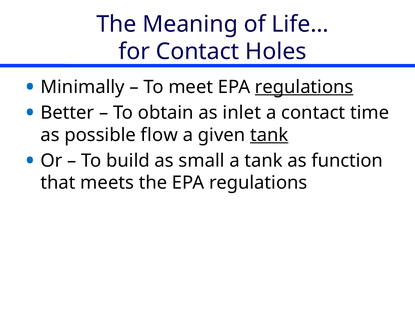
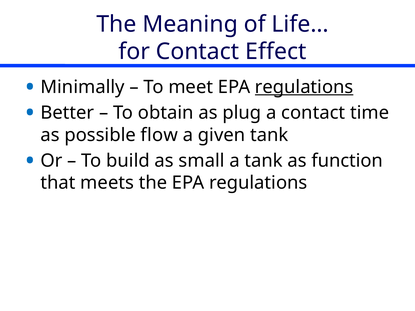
Holes: Holes -> Effect
inlet: inlet -> plug
tank at (269, 135) underline: present -> none
